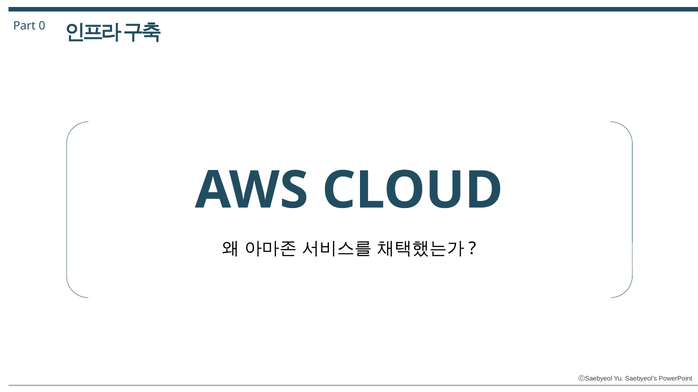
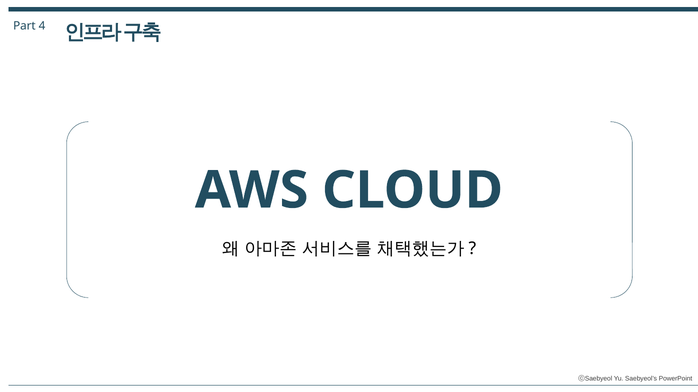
0: 0 -> 4
